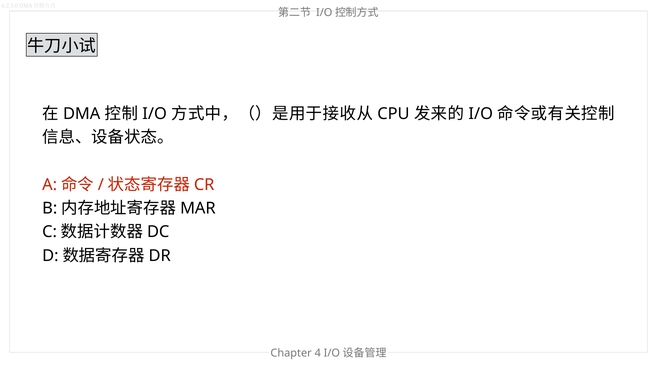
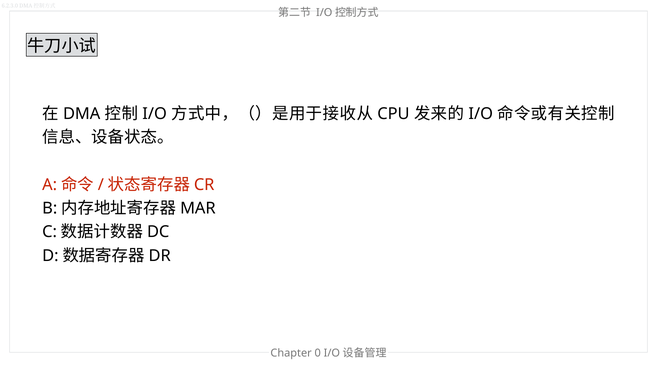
4: 4 -> 0
